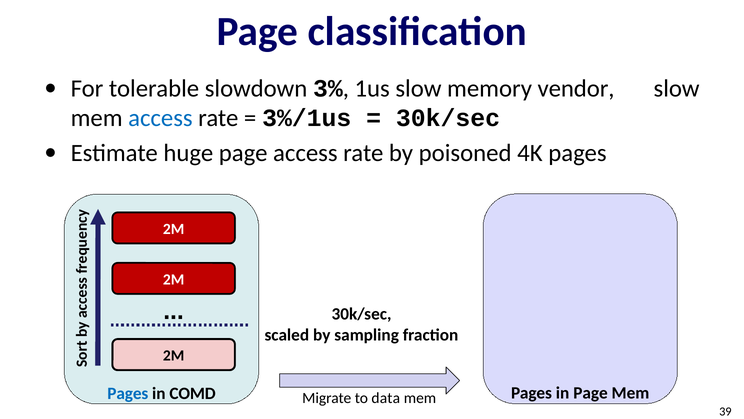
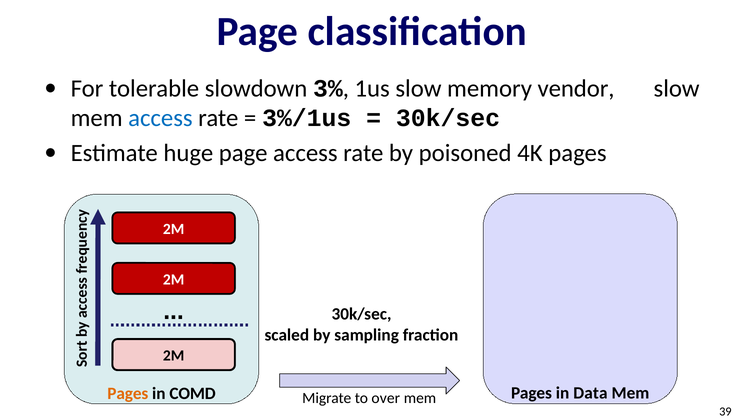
in Page: Page -> Data
Pages at (128, 393) colour: blue -> orange
data: data -> over
